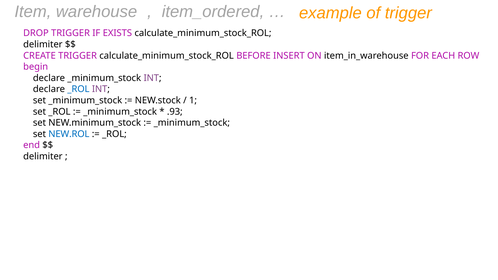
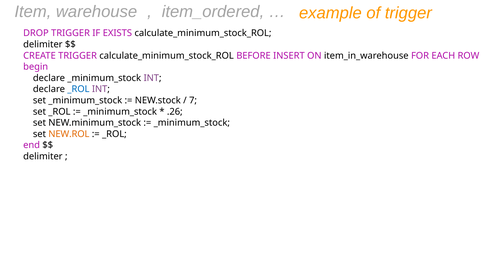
1: 1 -> 7
.93: .93 -> .26
NEW.ROL colour: blue -> orange
